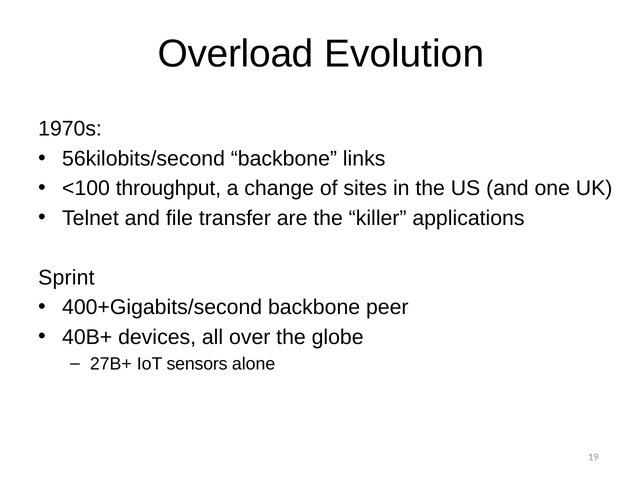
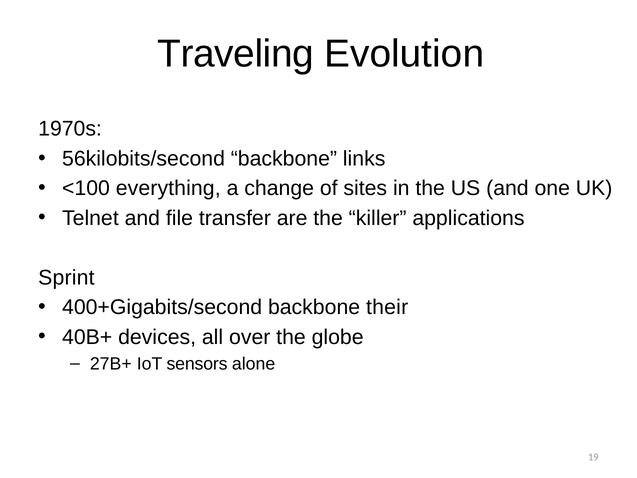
Overload: Overload -> Traveling
throughput: throughput -> everything
peer: peer -> their
